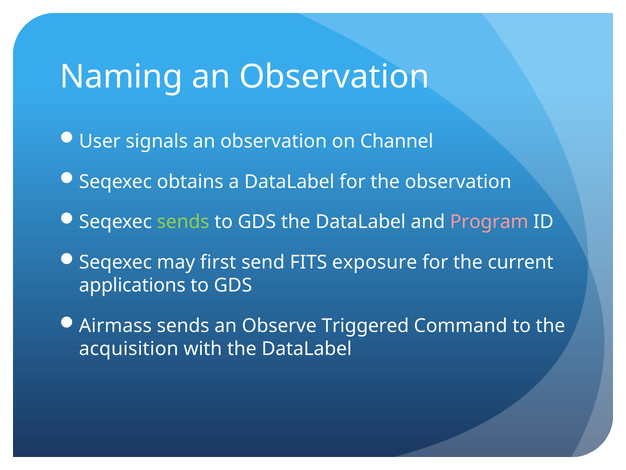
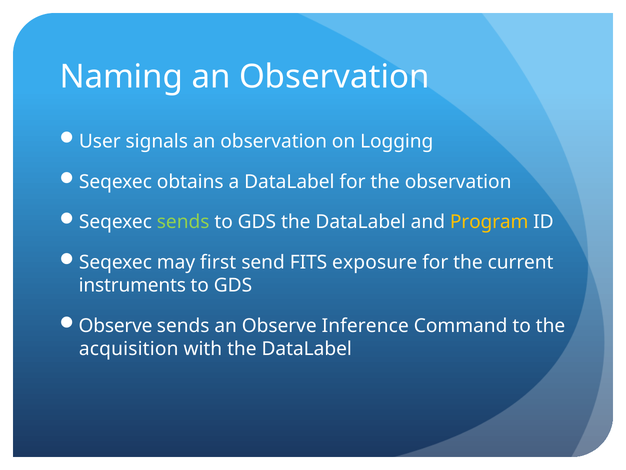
Channel: Channel -> Logging
Program colour: pink -> yellow
applications: applications -> instruments
Airmass at (115, 325): Airmass -> Observe
Triggered: Triggered -> Inference
